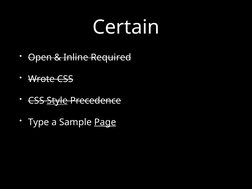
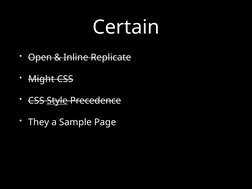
Required: Required -> Replicate
Wrote: Wrote -> Might
Type: Type -> They
Page underline: present -> none
